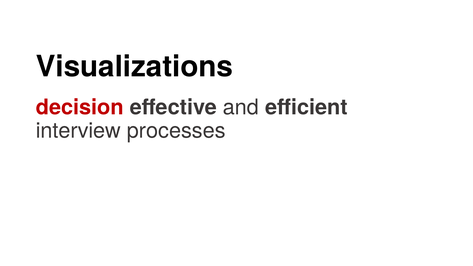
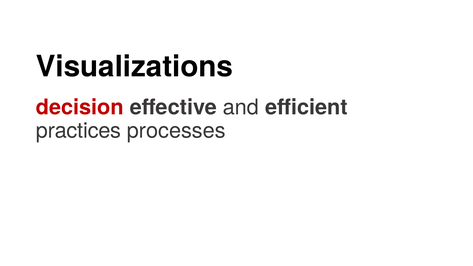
interview: interview -> practices
